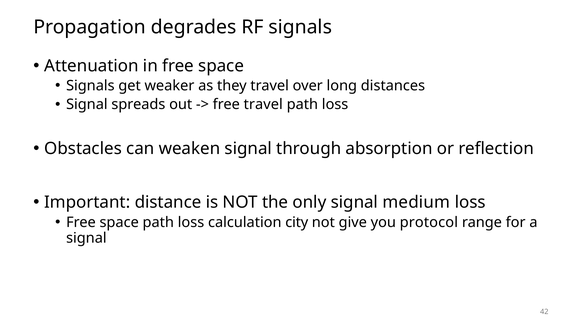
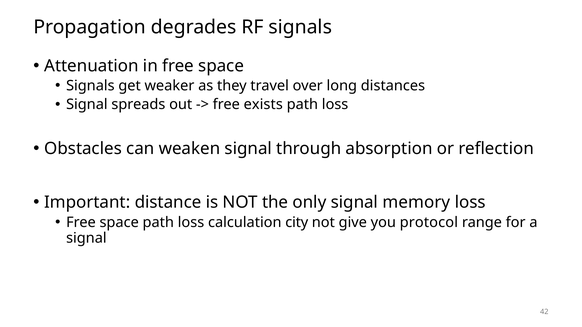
free travel: travel -> exists
medium: medium -> memory
